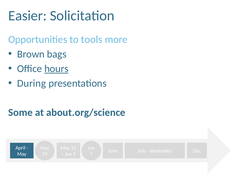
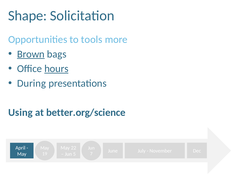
Easier: Easier -> Shape
Brown underline: none -> present
Some: Some -> Using
about.org/science: about.org/science -> better.org/science
